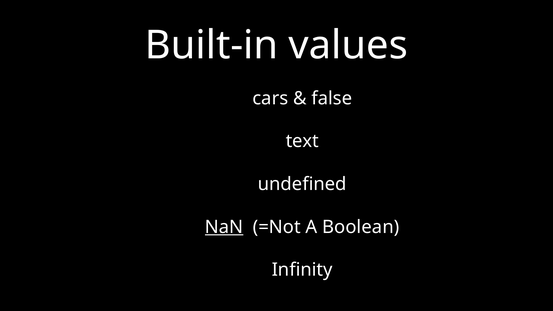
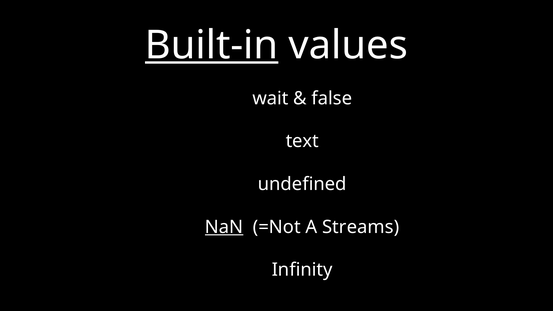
Built-in underline: none -> present
cars: cars -> wait
Boolean: Boolean -> Streams
